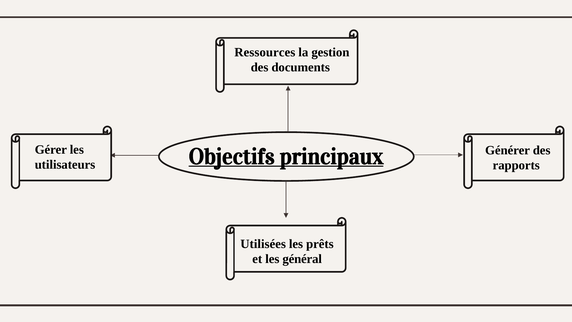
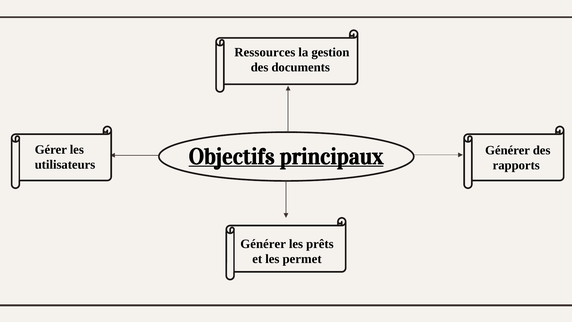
Utilisées at (263, 244): Utilisées -> Générer
général: général -> permet
